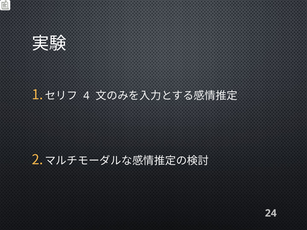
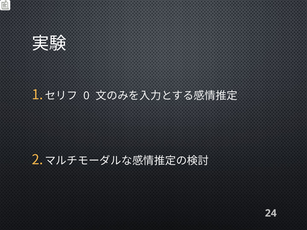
4: 4 -> 0
